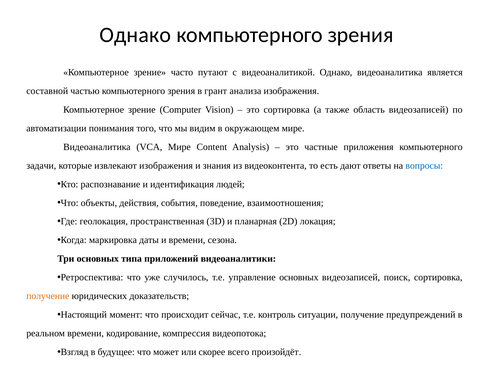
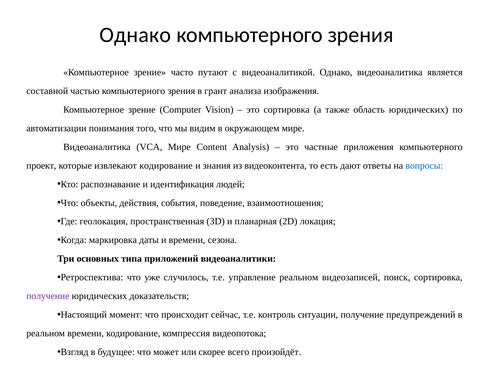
область видеозаписей: видеозаписей -> юридических
задачи: задачи -> проект
извлекают изображения: изображения -> кодирование
управление основных: основных -> реальном
получение at (48, 296) colour: orange -> purple
